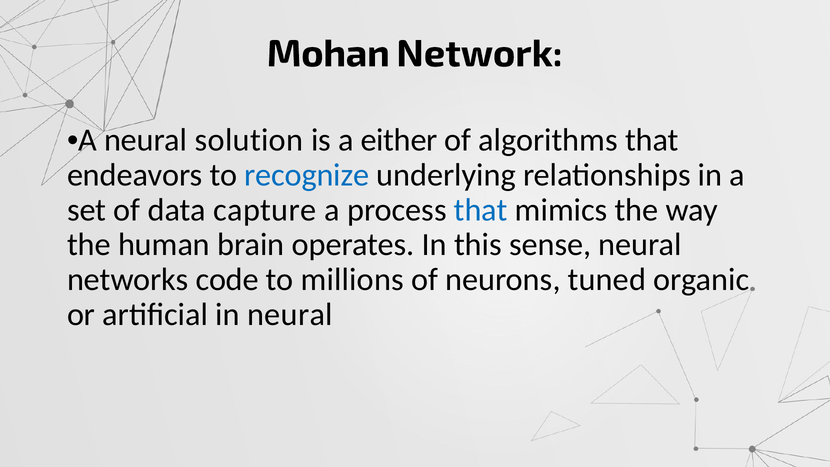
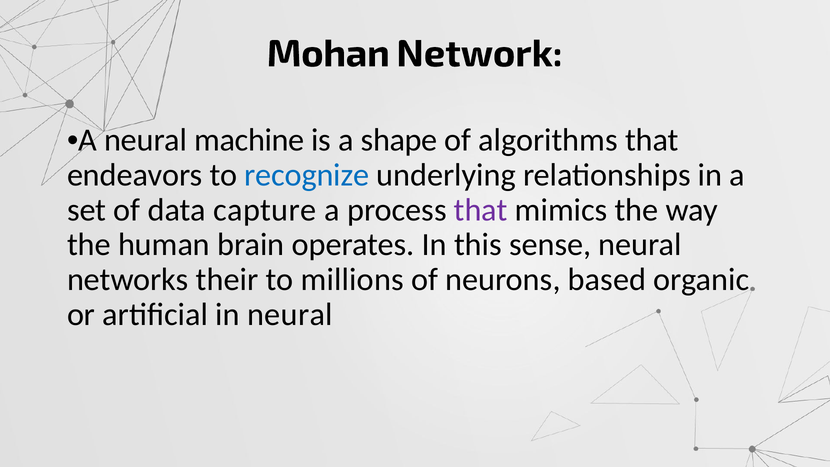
solution: solution -> machine
either: either -> shape
that at (481, 210) colour: blue -> purple
code: code -> their
tuned: tuned -> based
